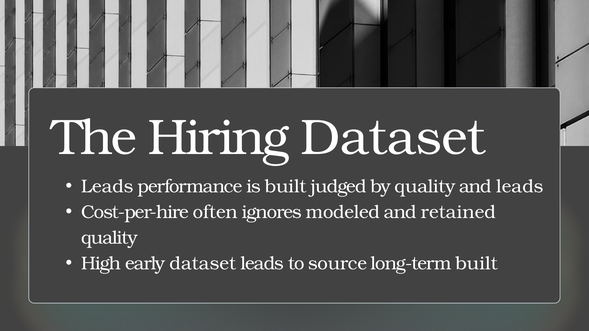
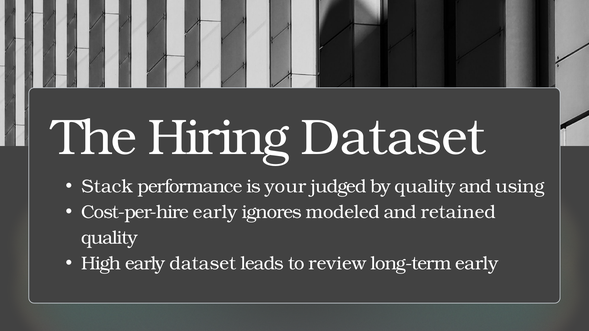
Leads at (107, 187): Leads -> Stack
is built: built -> your
and leads: leads -> using
Cost-per-hire often: often -> early
source: source -> review
long-term built: built -> early
